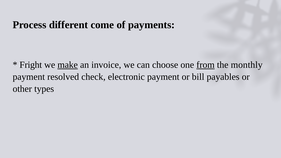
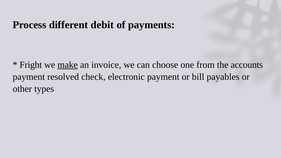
come: come -> debit
from underline: present -> none
monthly: monthly -> accounts
